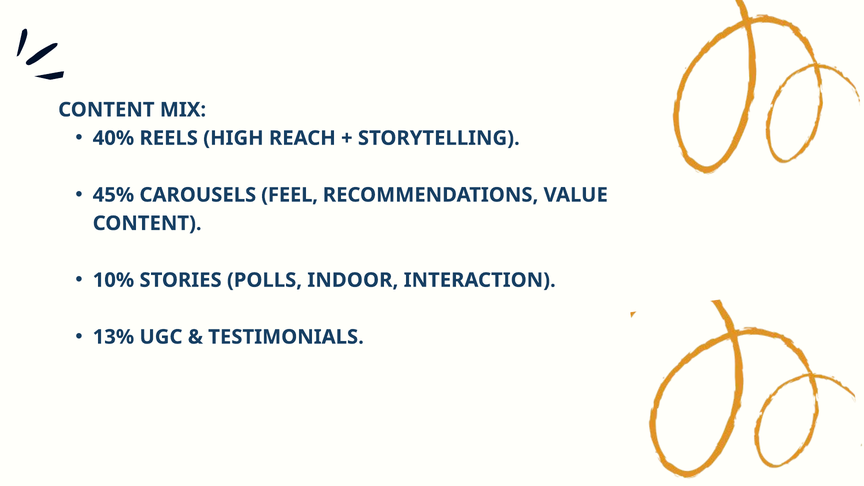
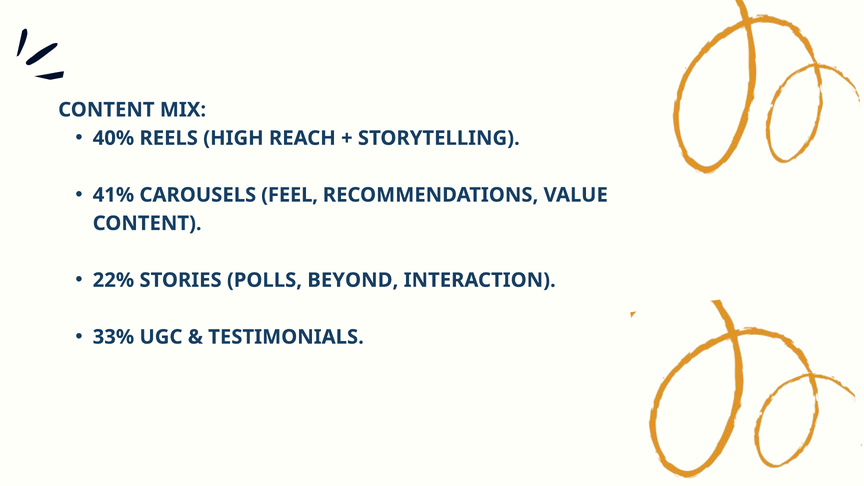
45%: 45% -> 41%
10%: 10% -> 22%
INDOOR: INDOOR -> BEYOND
13%: 13% -> 33%
